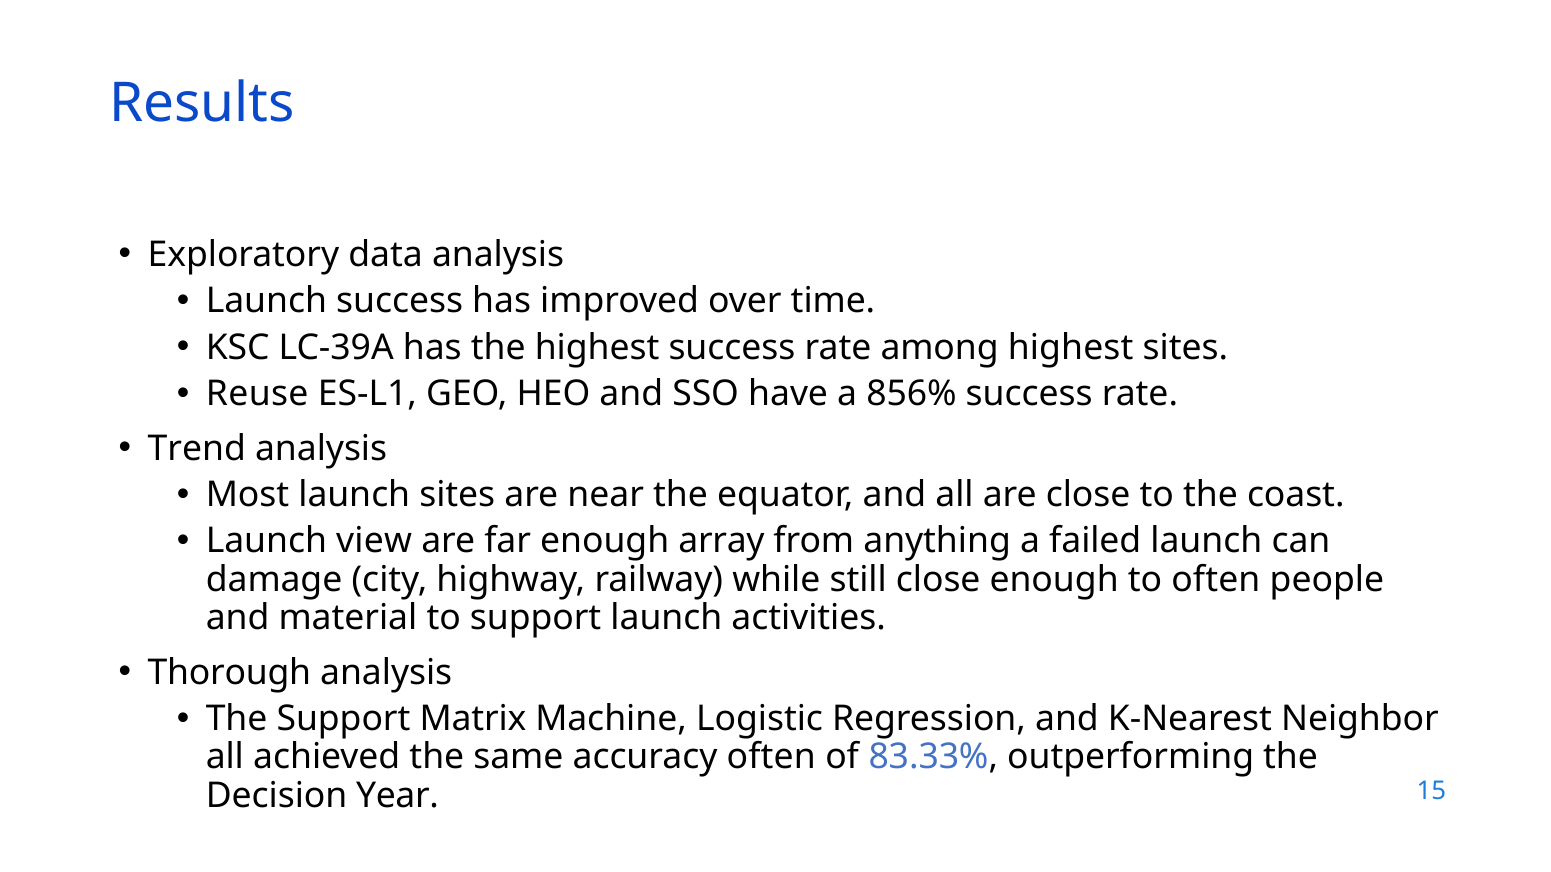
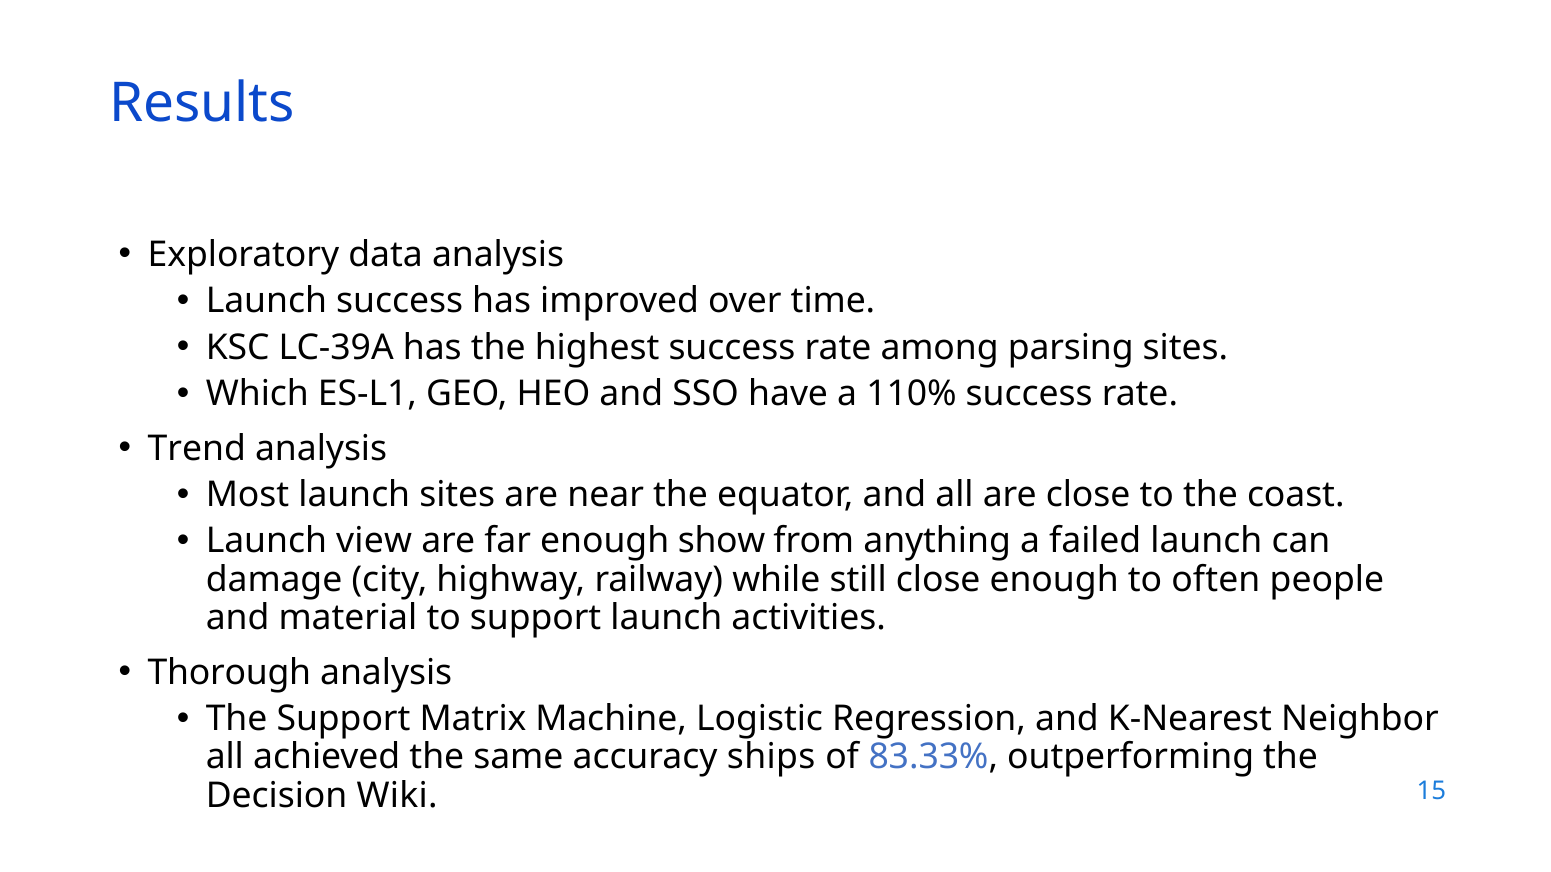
among highest: highest -> parsing
Reuse: Reuse -> Which
856%: 856% -> 110%
array: array -> show
accuracy often: often -> ships
Year: Year -> Wiki
